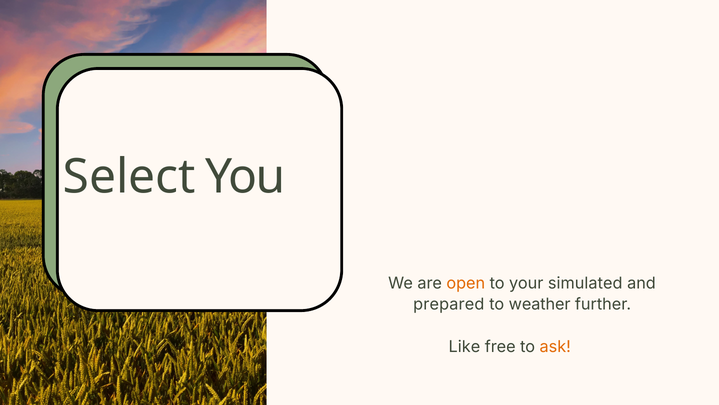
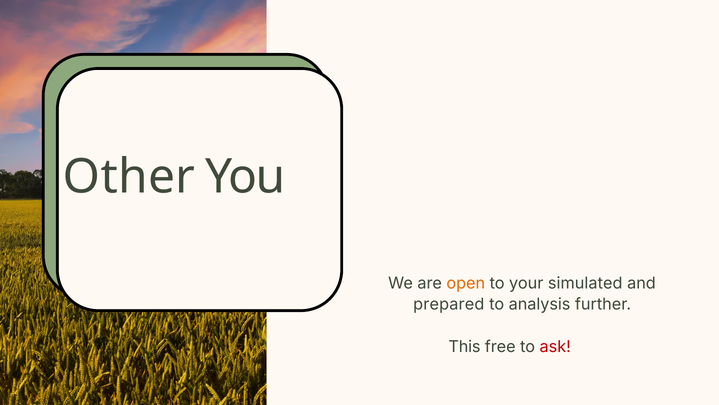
Select: Select -> Other
weather: weather -> analysis
Like: Like -> This
ask colour: orange -> red
